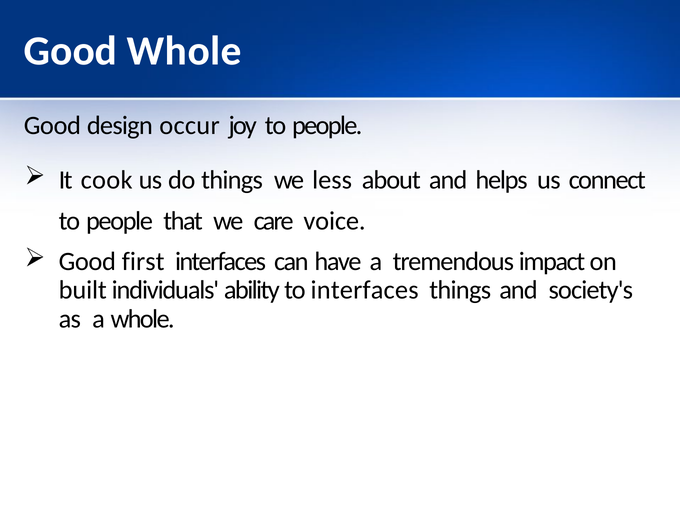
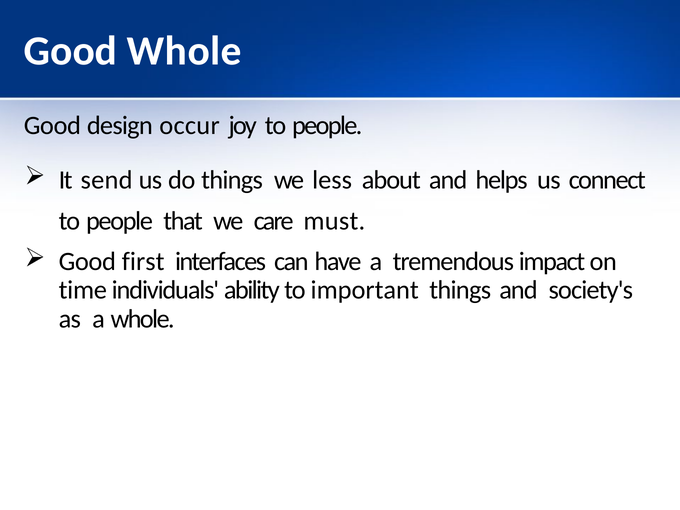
cook: cook -> send
voice: voice -> must
built: built -> time
to interfaces: interfaces -> important
